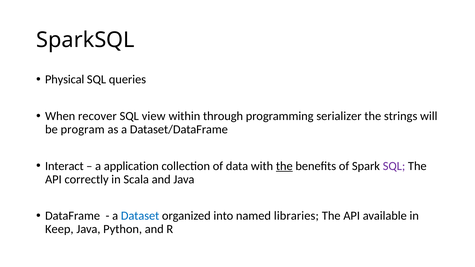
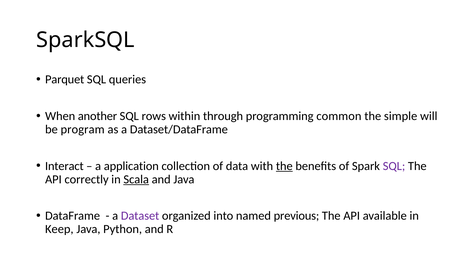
Physical: Physical -> Parquet
recover: recover -> another
view: view -> rows
serializer: serializer -> common
strings: strings -> simple
Scala underline: none -> present
Dataset colour: blue -> purple
libraries: libraries -> previous
